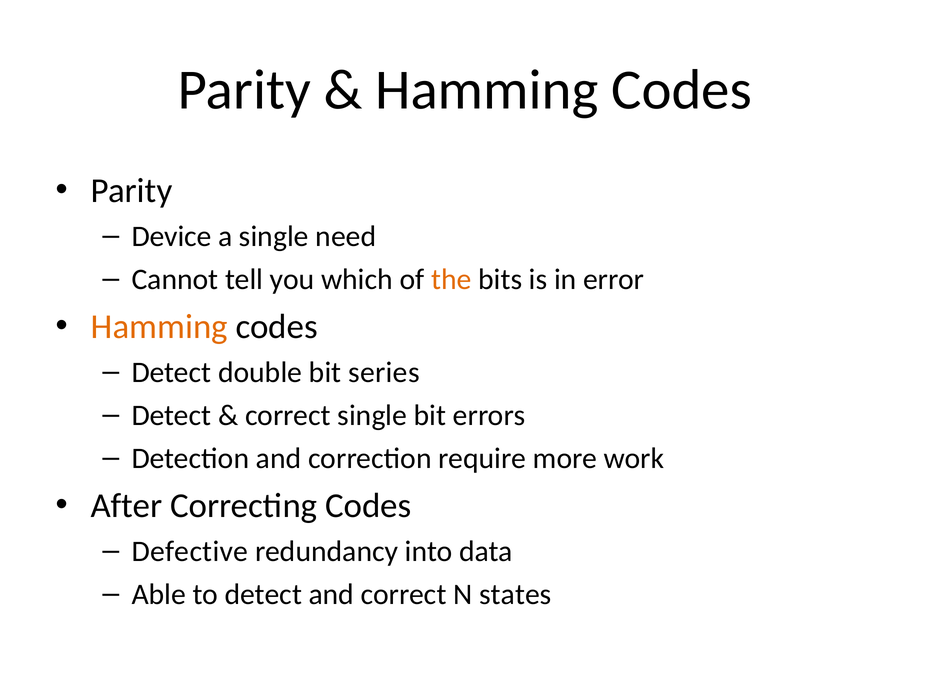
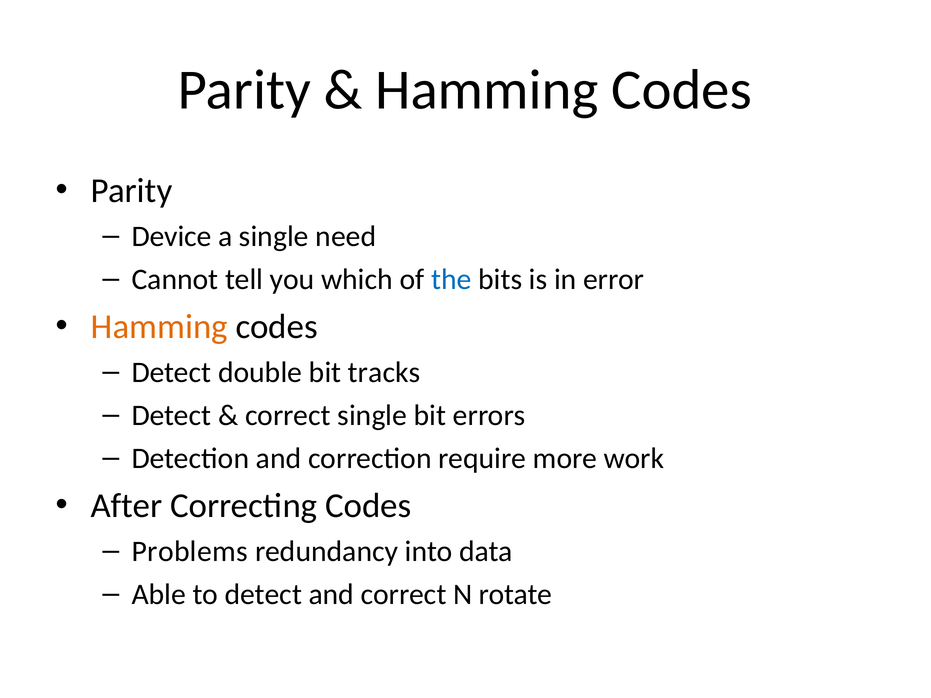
the colour: orange -> blue
series: series -> tracks
Defective: Defective -> Problems
states: states -> rotate
